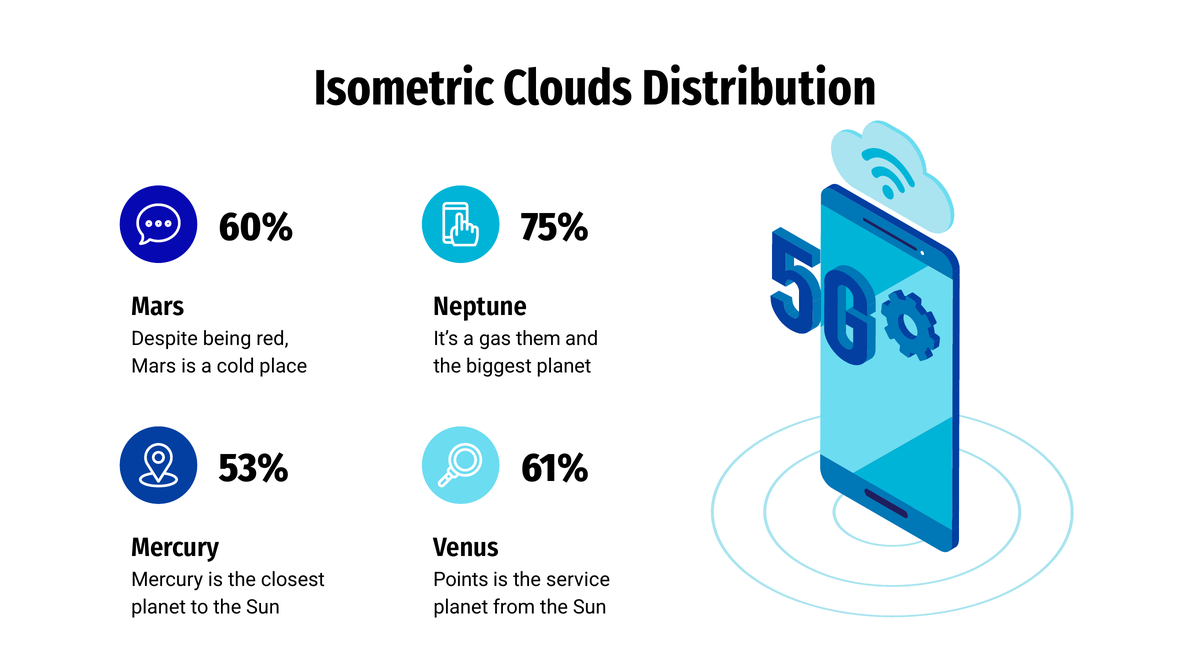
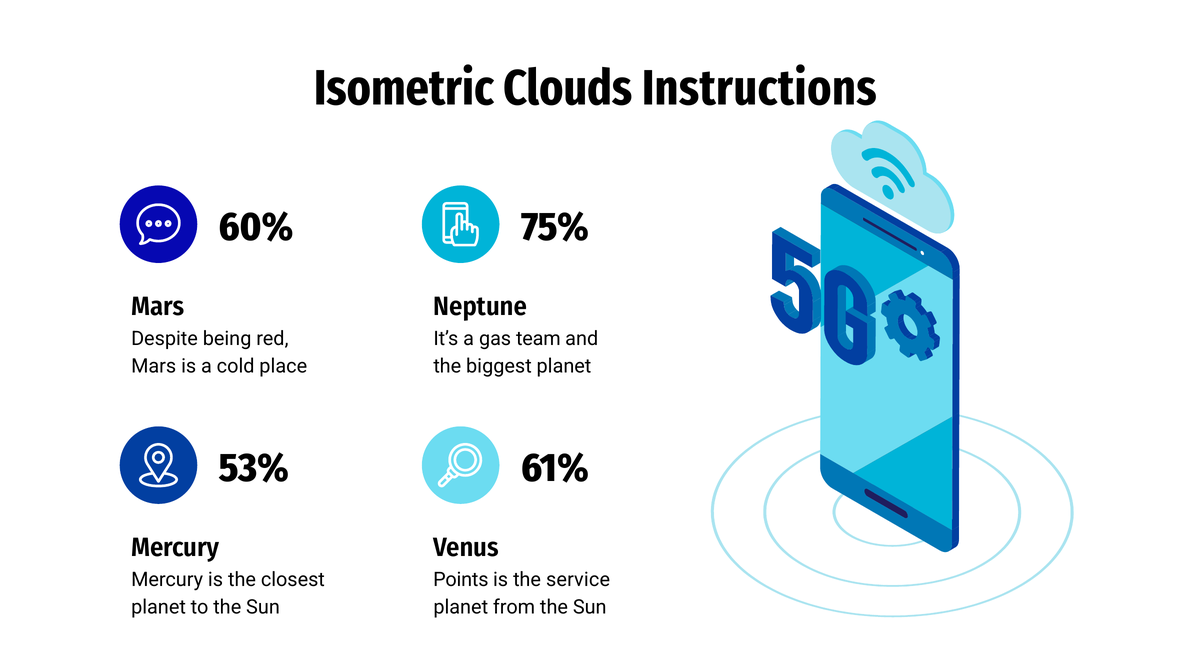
Distribution: Distribution -> Instructions
them: them -> team
